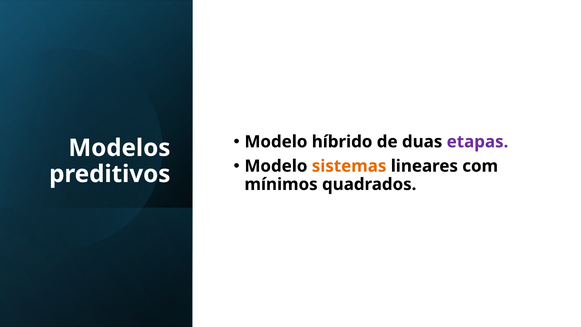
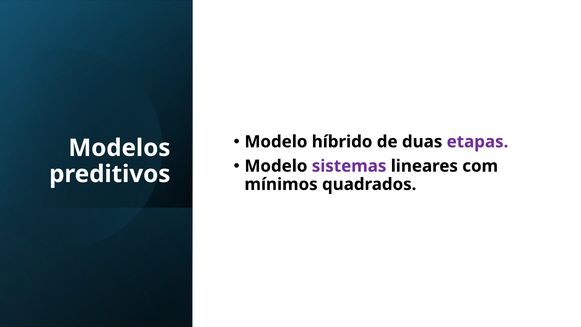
sistemas colour: orange -> purple
